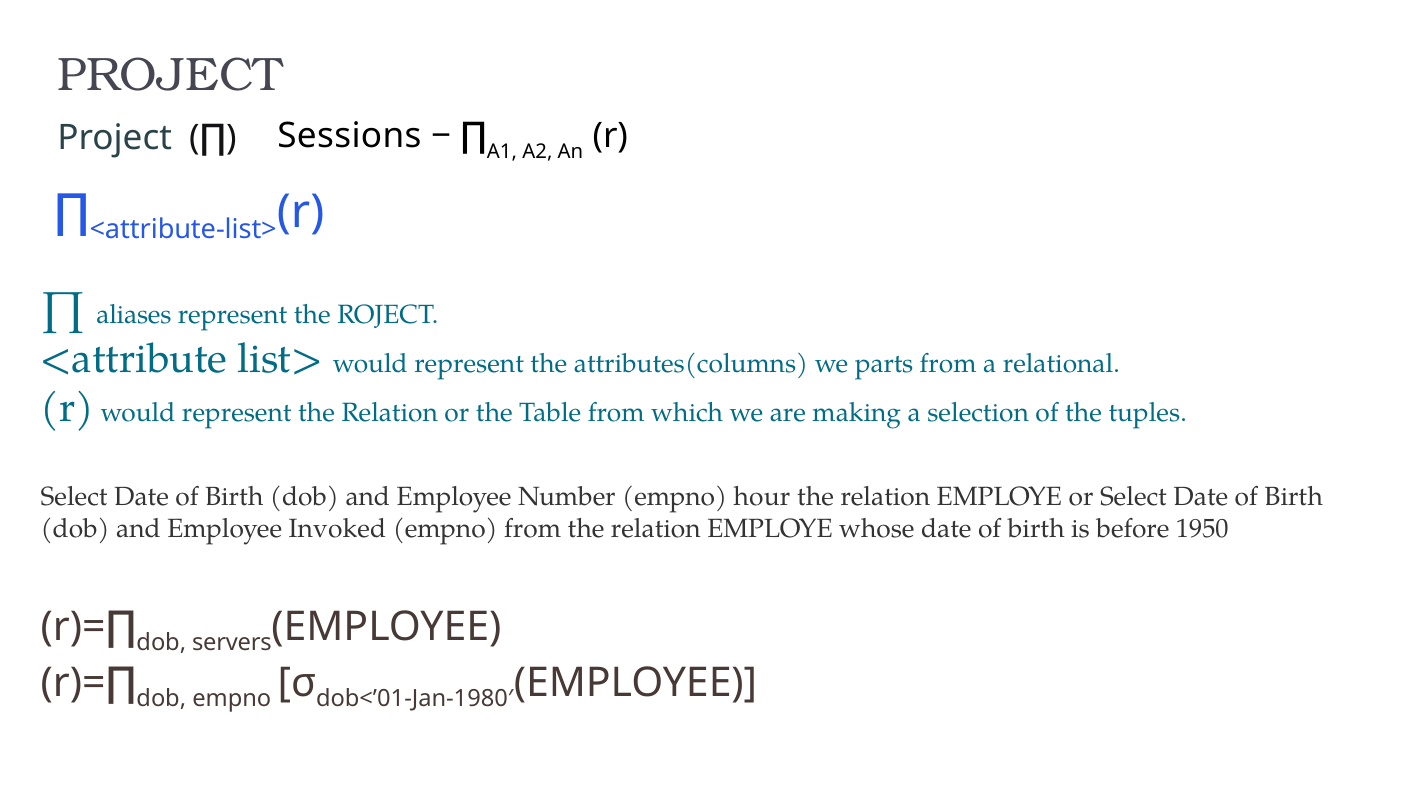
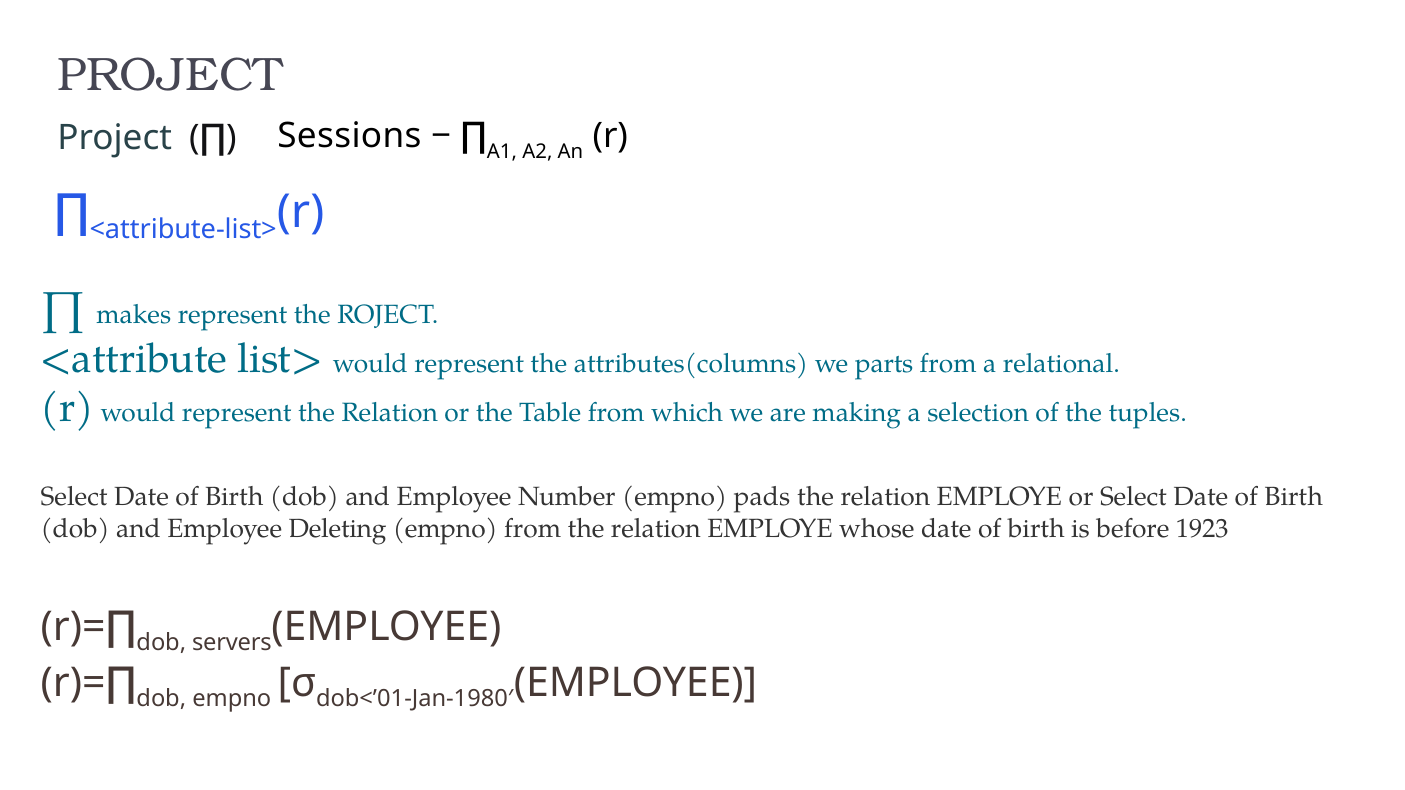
aliases: aliases -> makes
hour: hour -> pads
Invoked: Invoked -> Deleting
1950: 1950 -> 1923
